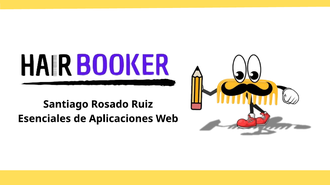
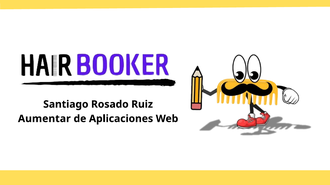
Esenciales: Esenciales -> Aumentar
